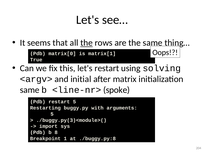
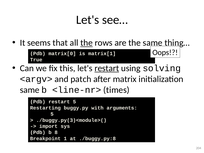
restart at (107, 68) underline: none -> present
initial: initial -> patch
spoke: spoke -> times
